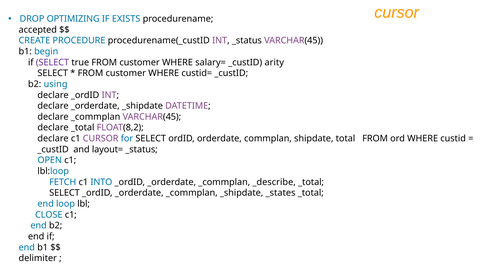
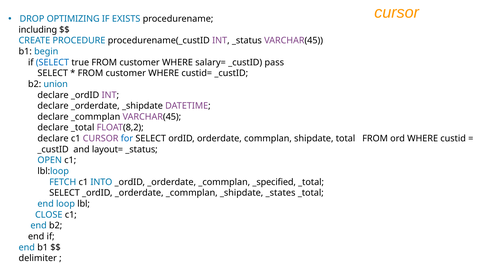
accepted: accepted -> including
SELECT at (52, 62) colour: purple -> blue
arity: arity -> pass
using: using -> union
_describe: _describe -> _specified
